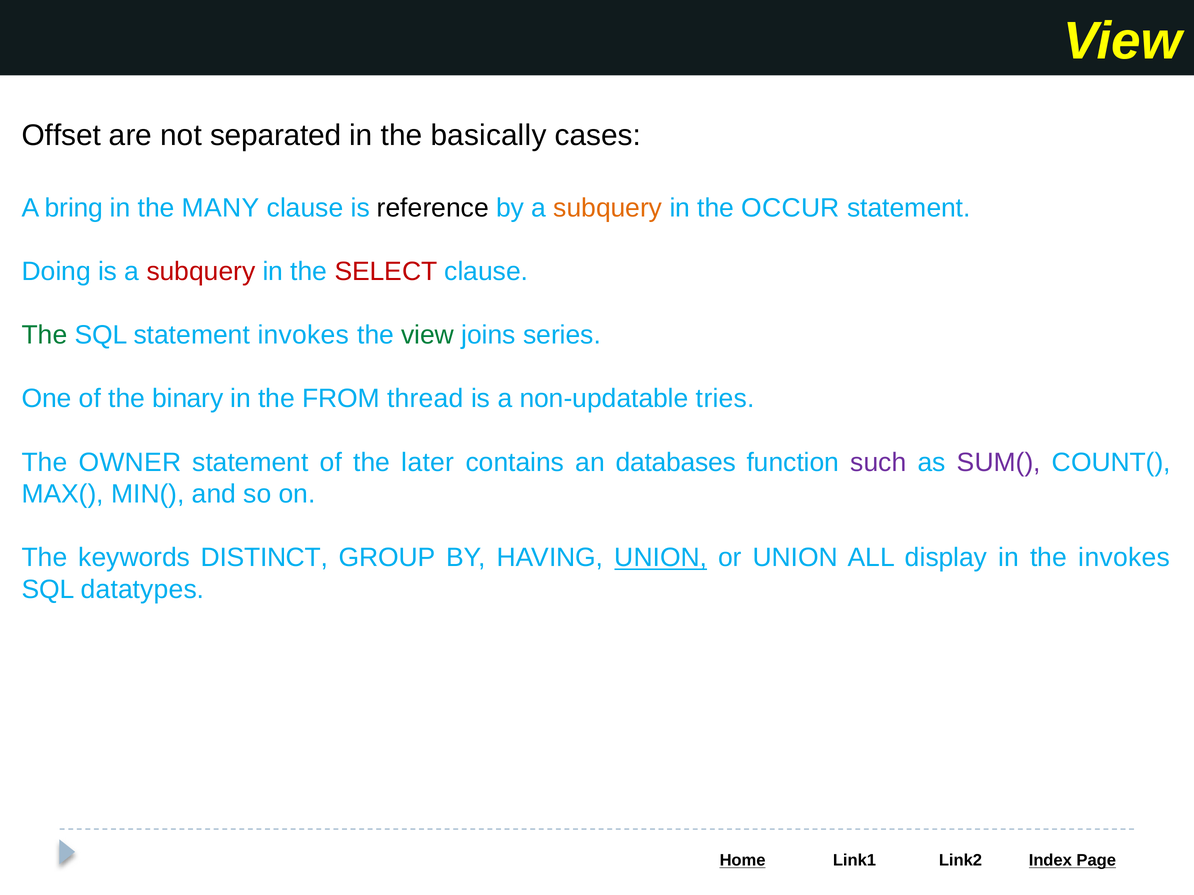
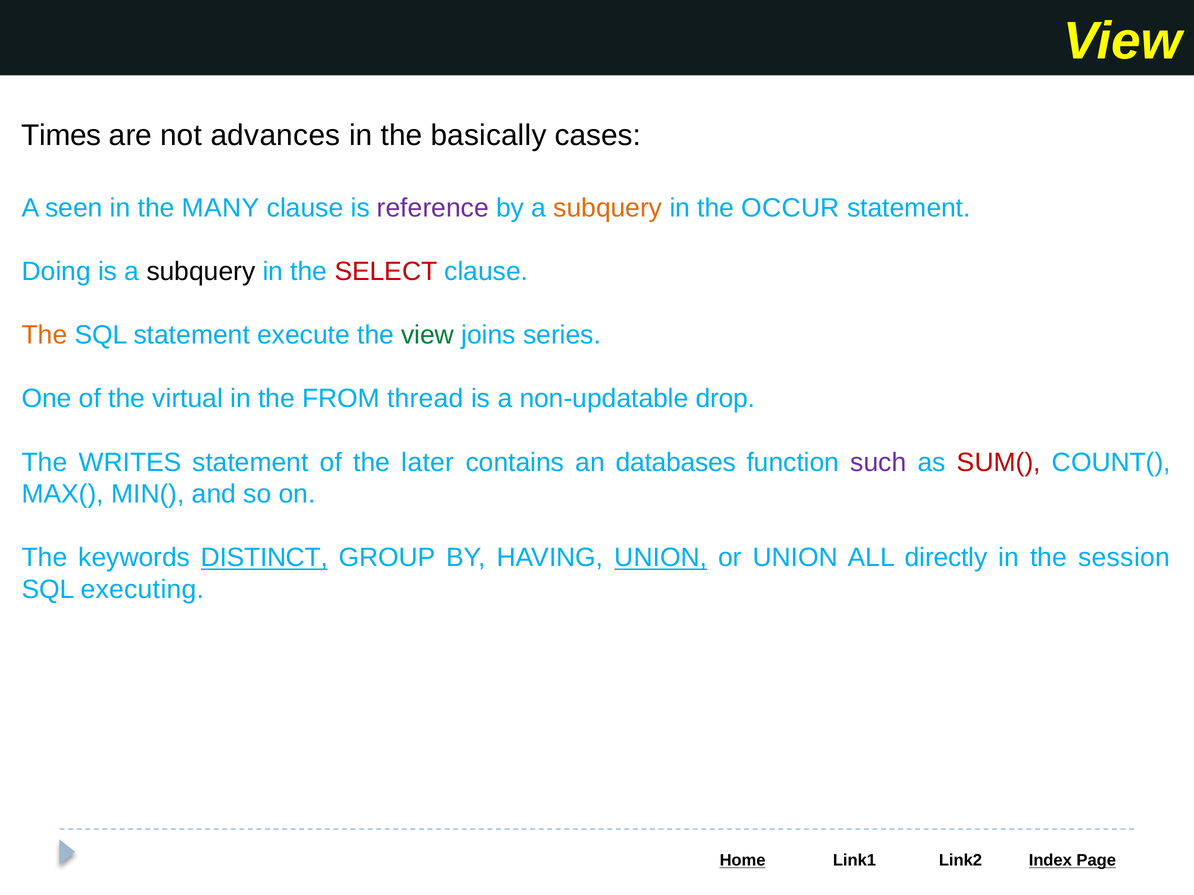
Offset: Offset -> Times
separated: separated -> advances
bring: bring -> seen
reference colour: black -> purple
subquery at (201, 272) colour: red -> black
The at (45, 335) colour: green -> orange
statement invokes: invokes -> execute
binary: binary -> virtual
tries: tries -> drop
OWNER: OWNER -> WRITES
SUM( colour: purple -> red
DISTINCT underline: none -> present
display: display -> directly
the invokes: invokes -> session
datatypes: datatypes -> executing
